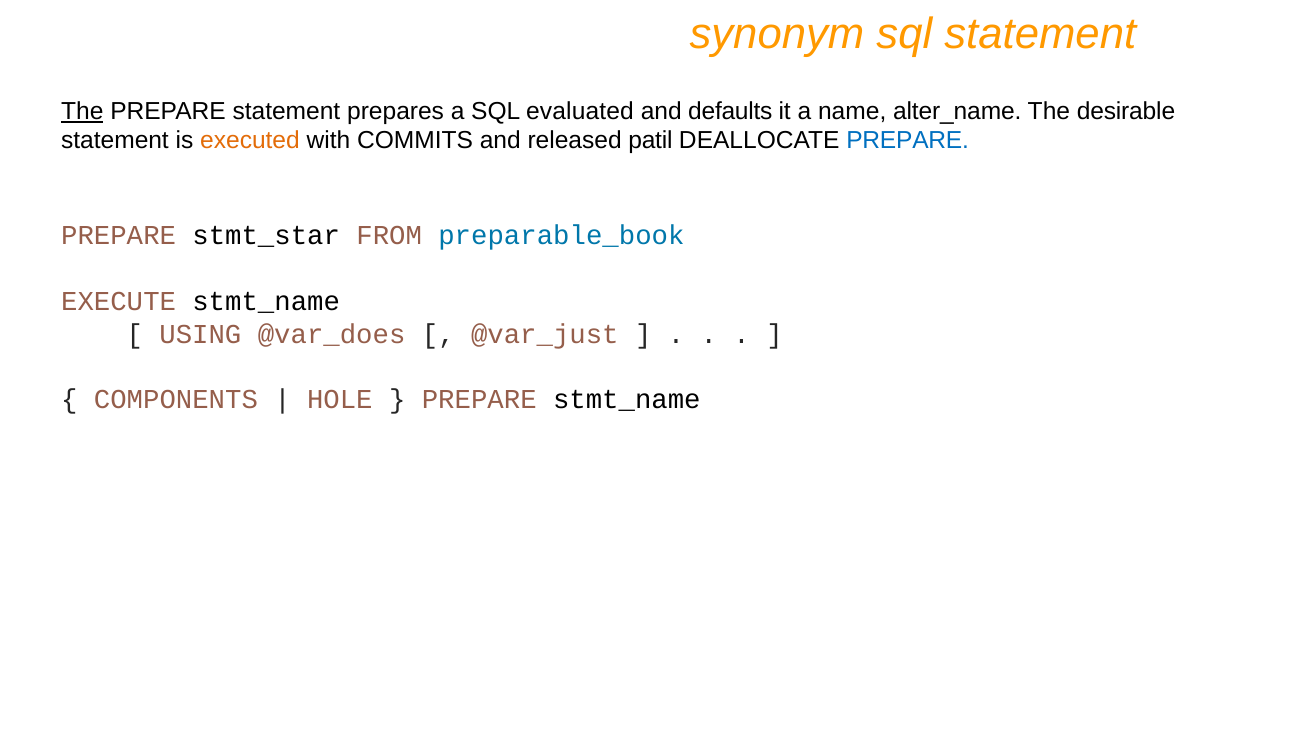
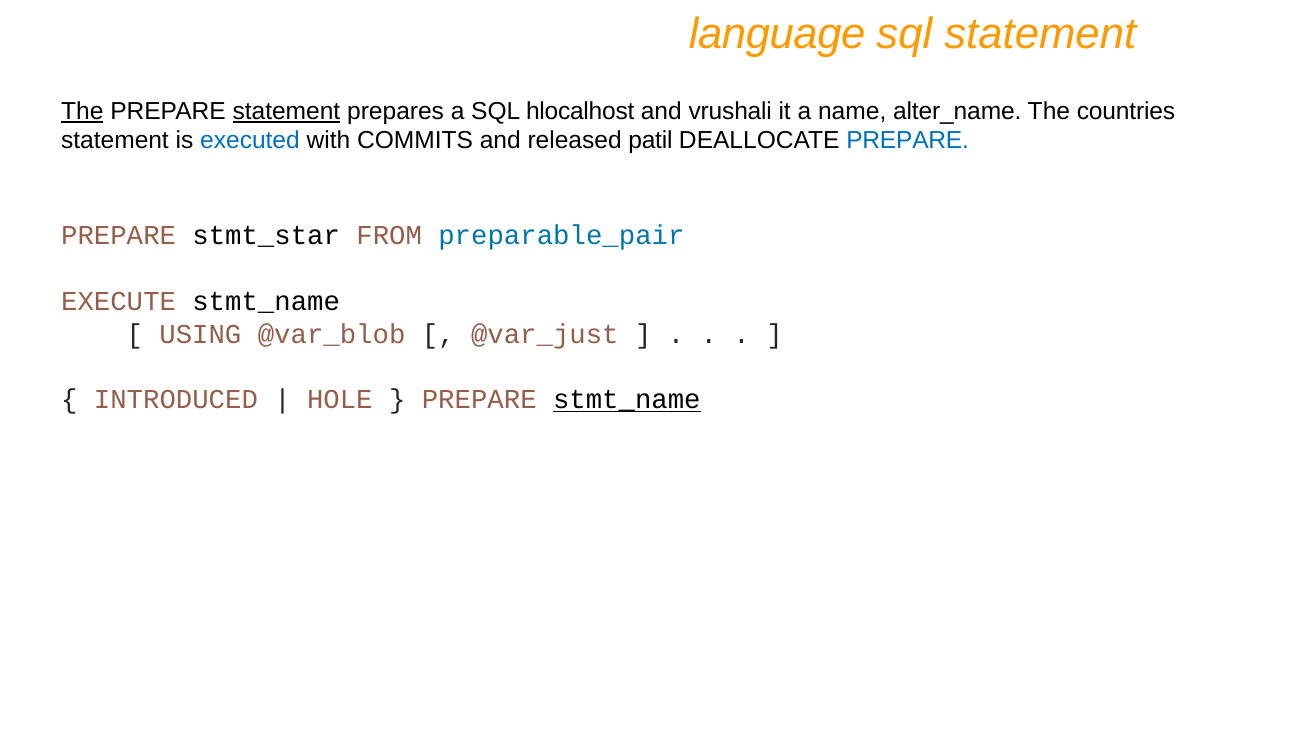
synonym: synonym -> language
statement at (286, 111) underline: none -> present
evaluated: evaluated -> hlocalhost
defaults: defaults -> vrushali
desirable: desirable -> countries
executed colour: orange -> blue
preparable_book: preparable_book -> preparable_pair
@var_does: @var_does -> @var_blob
COMPONENTS: COMPONENTS -> INTRODUCED
stmt_name at (627, 400) underline: none -> present
